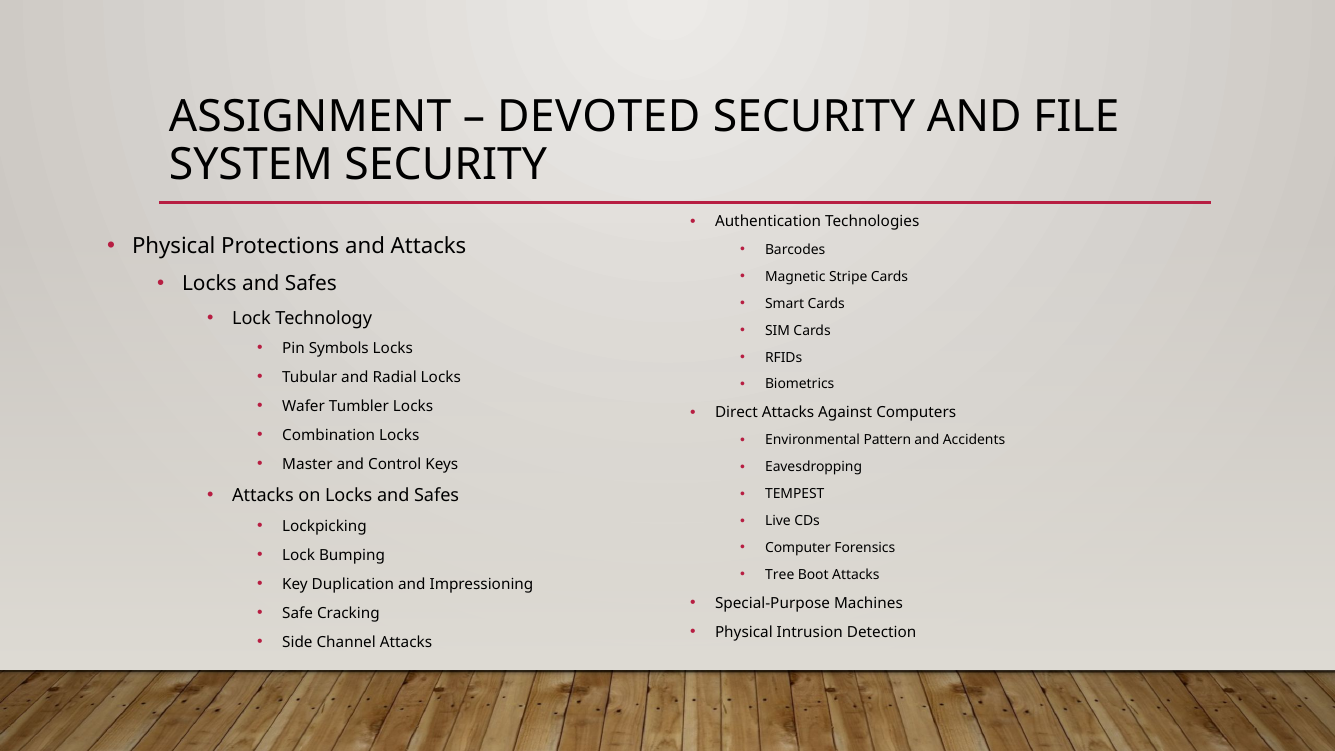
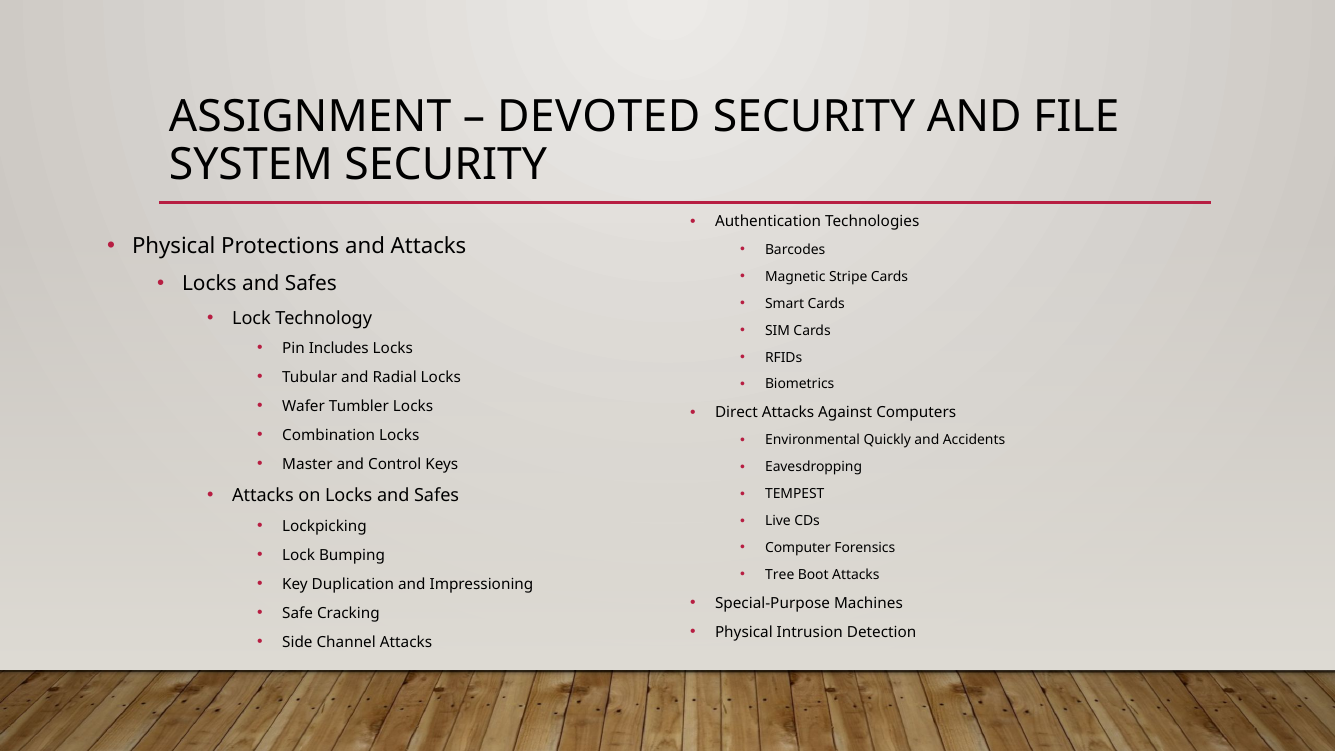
Symbols: Symbols -> Includes
Pattern: Pattern -> Quickly
